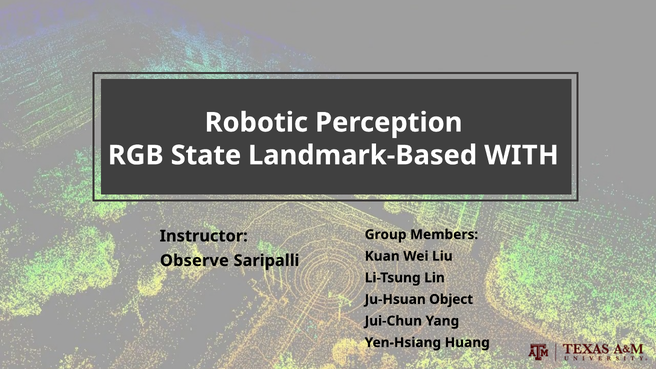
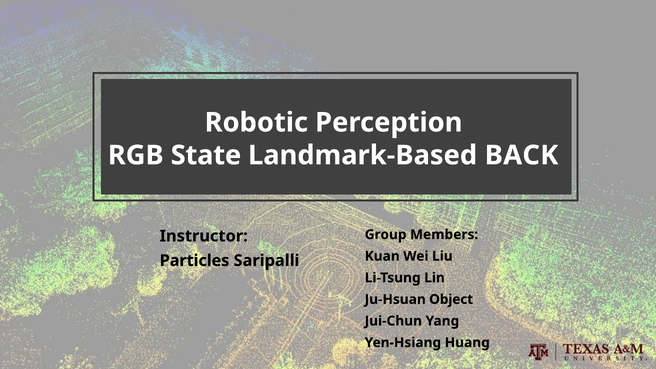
WITH: WITH -> BACK
Observe: Observe -> Particles
